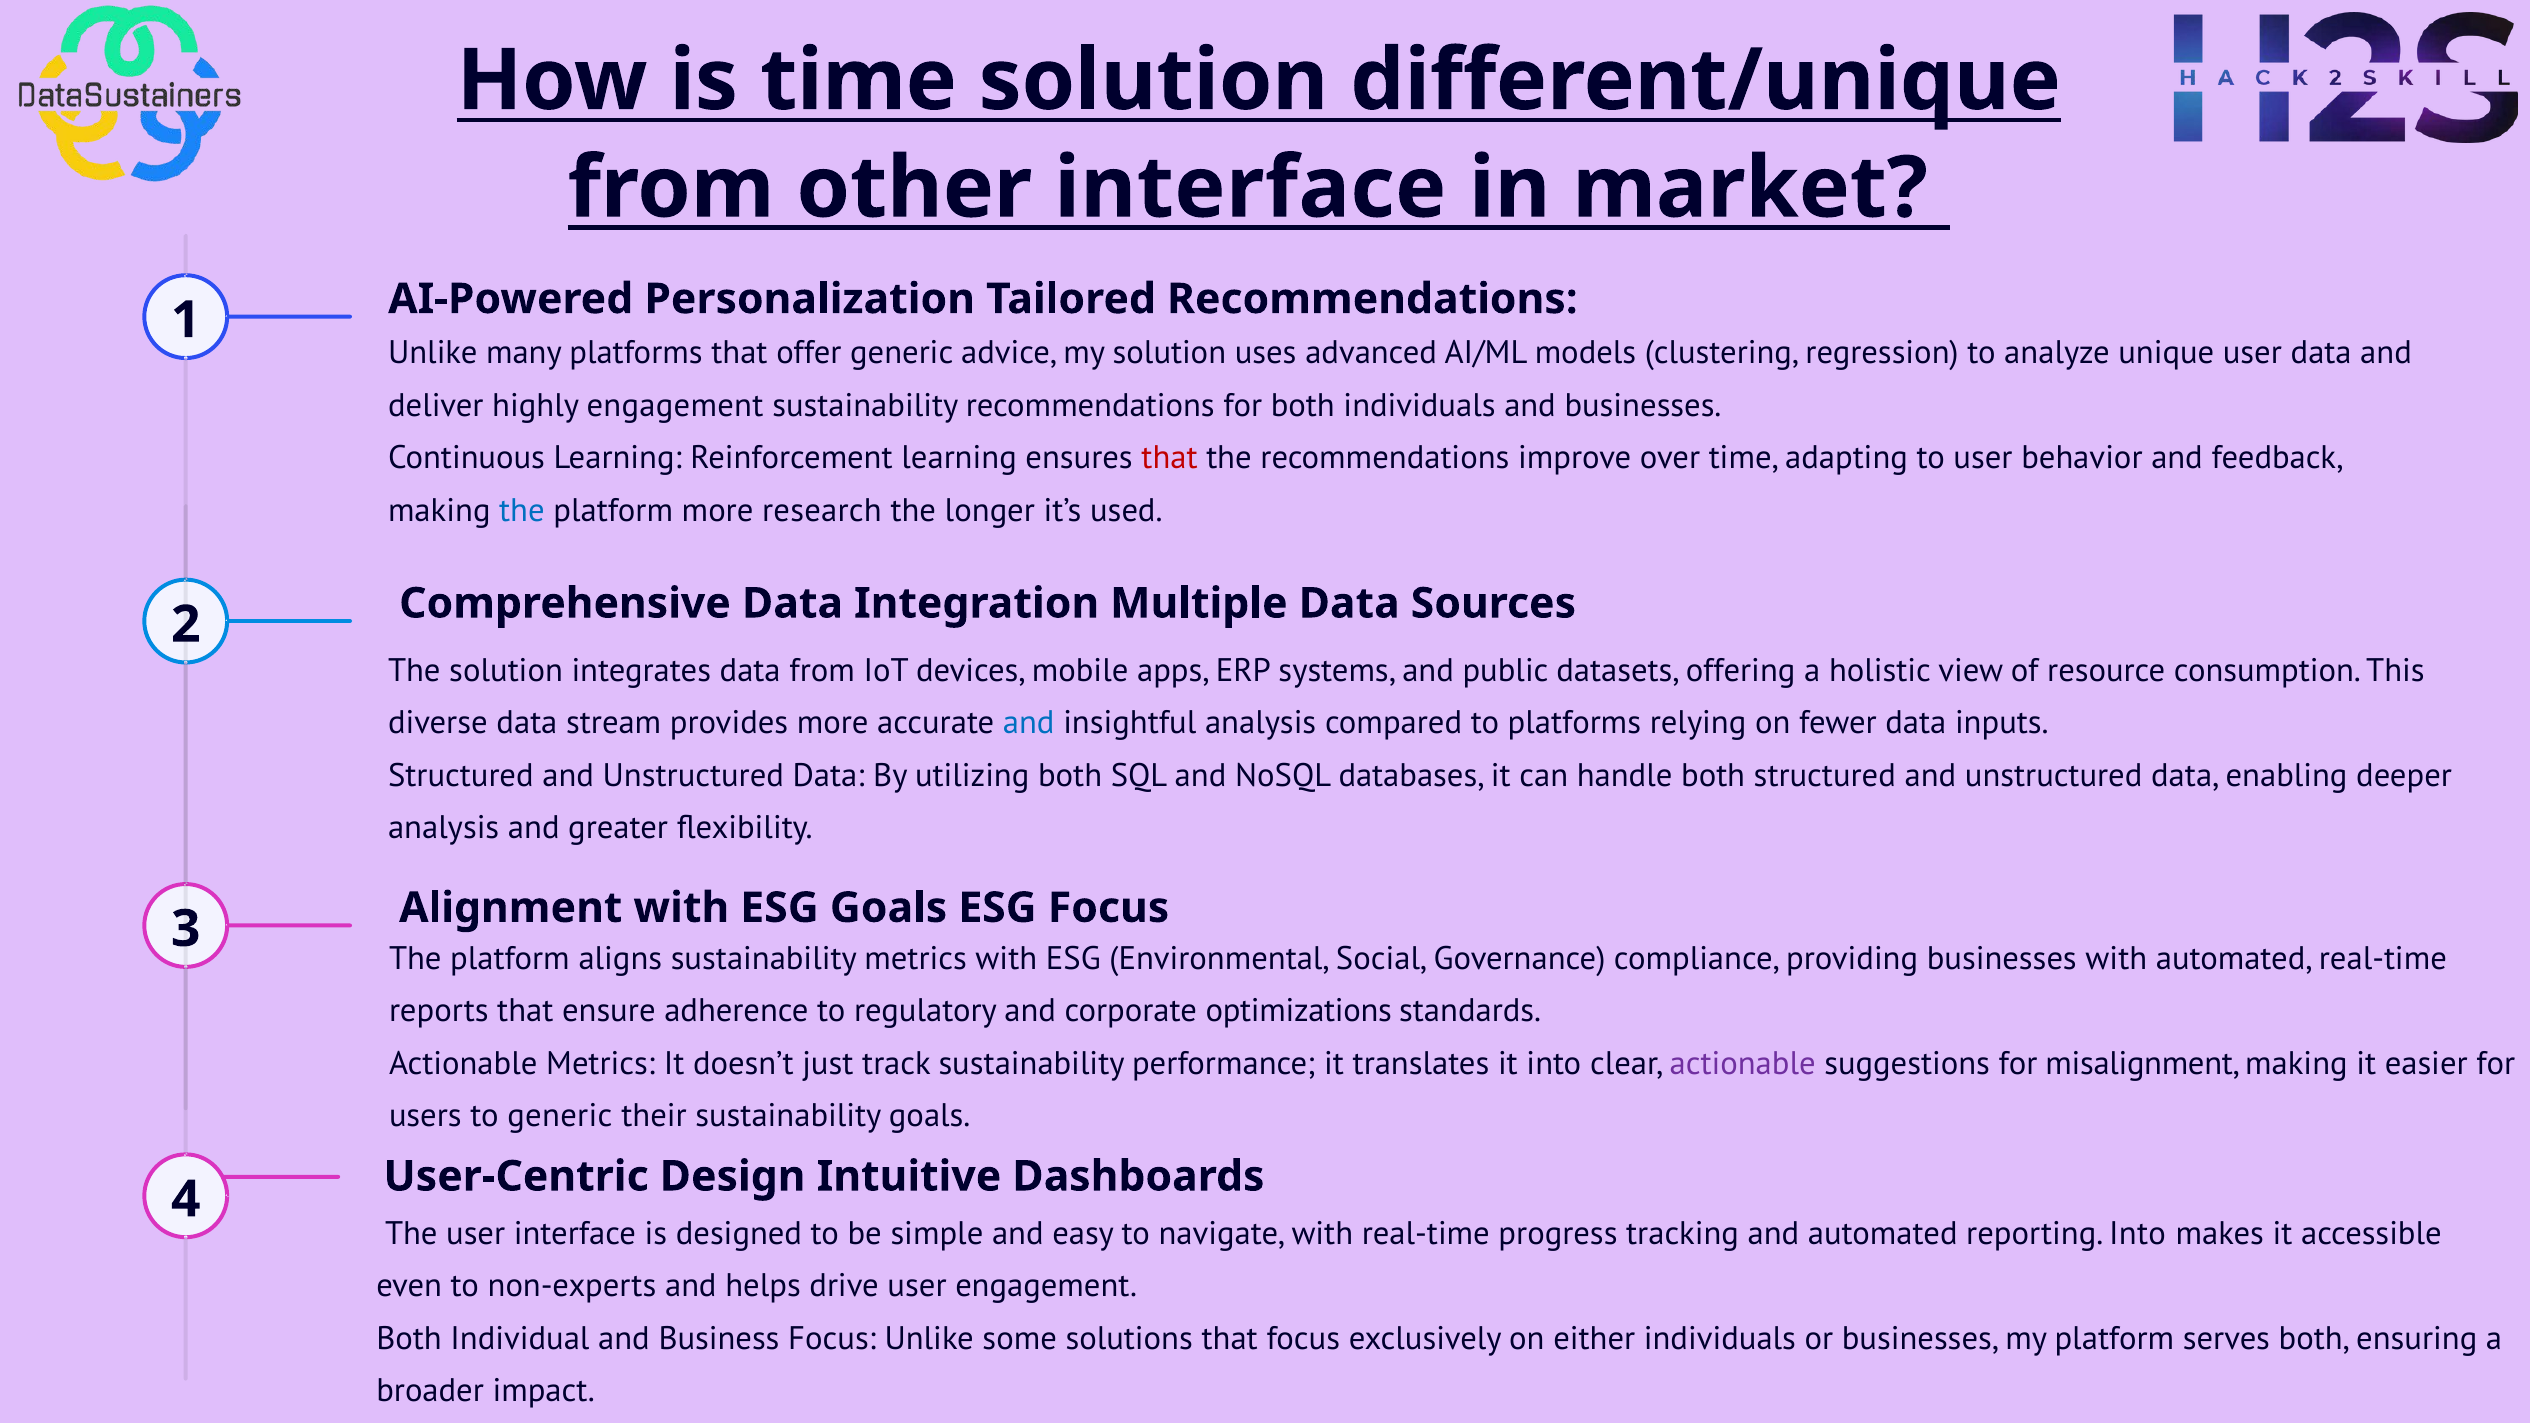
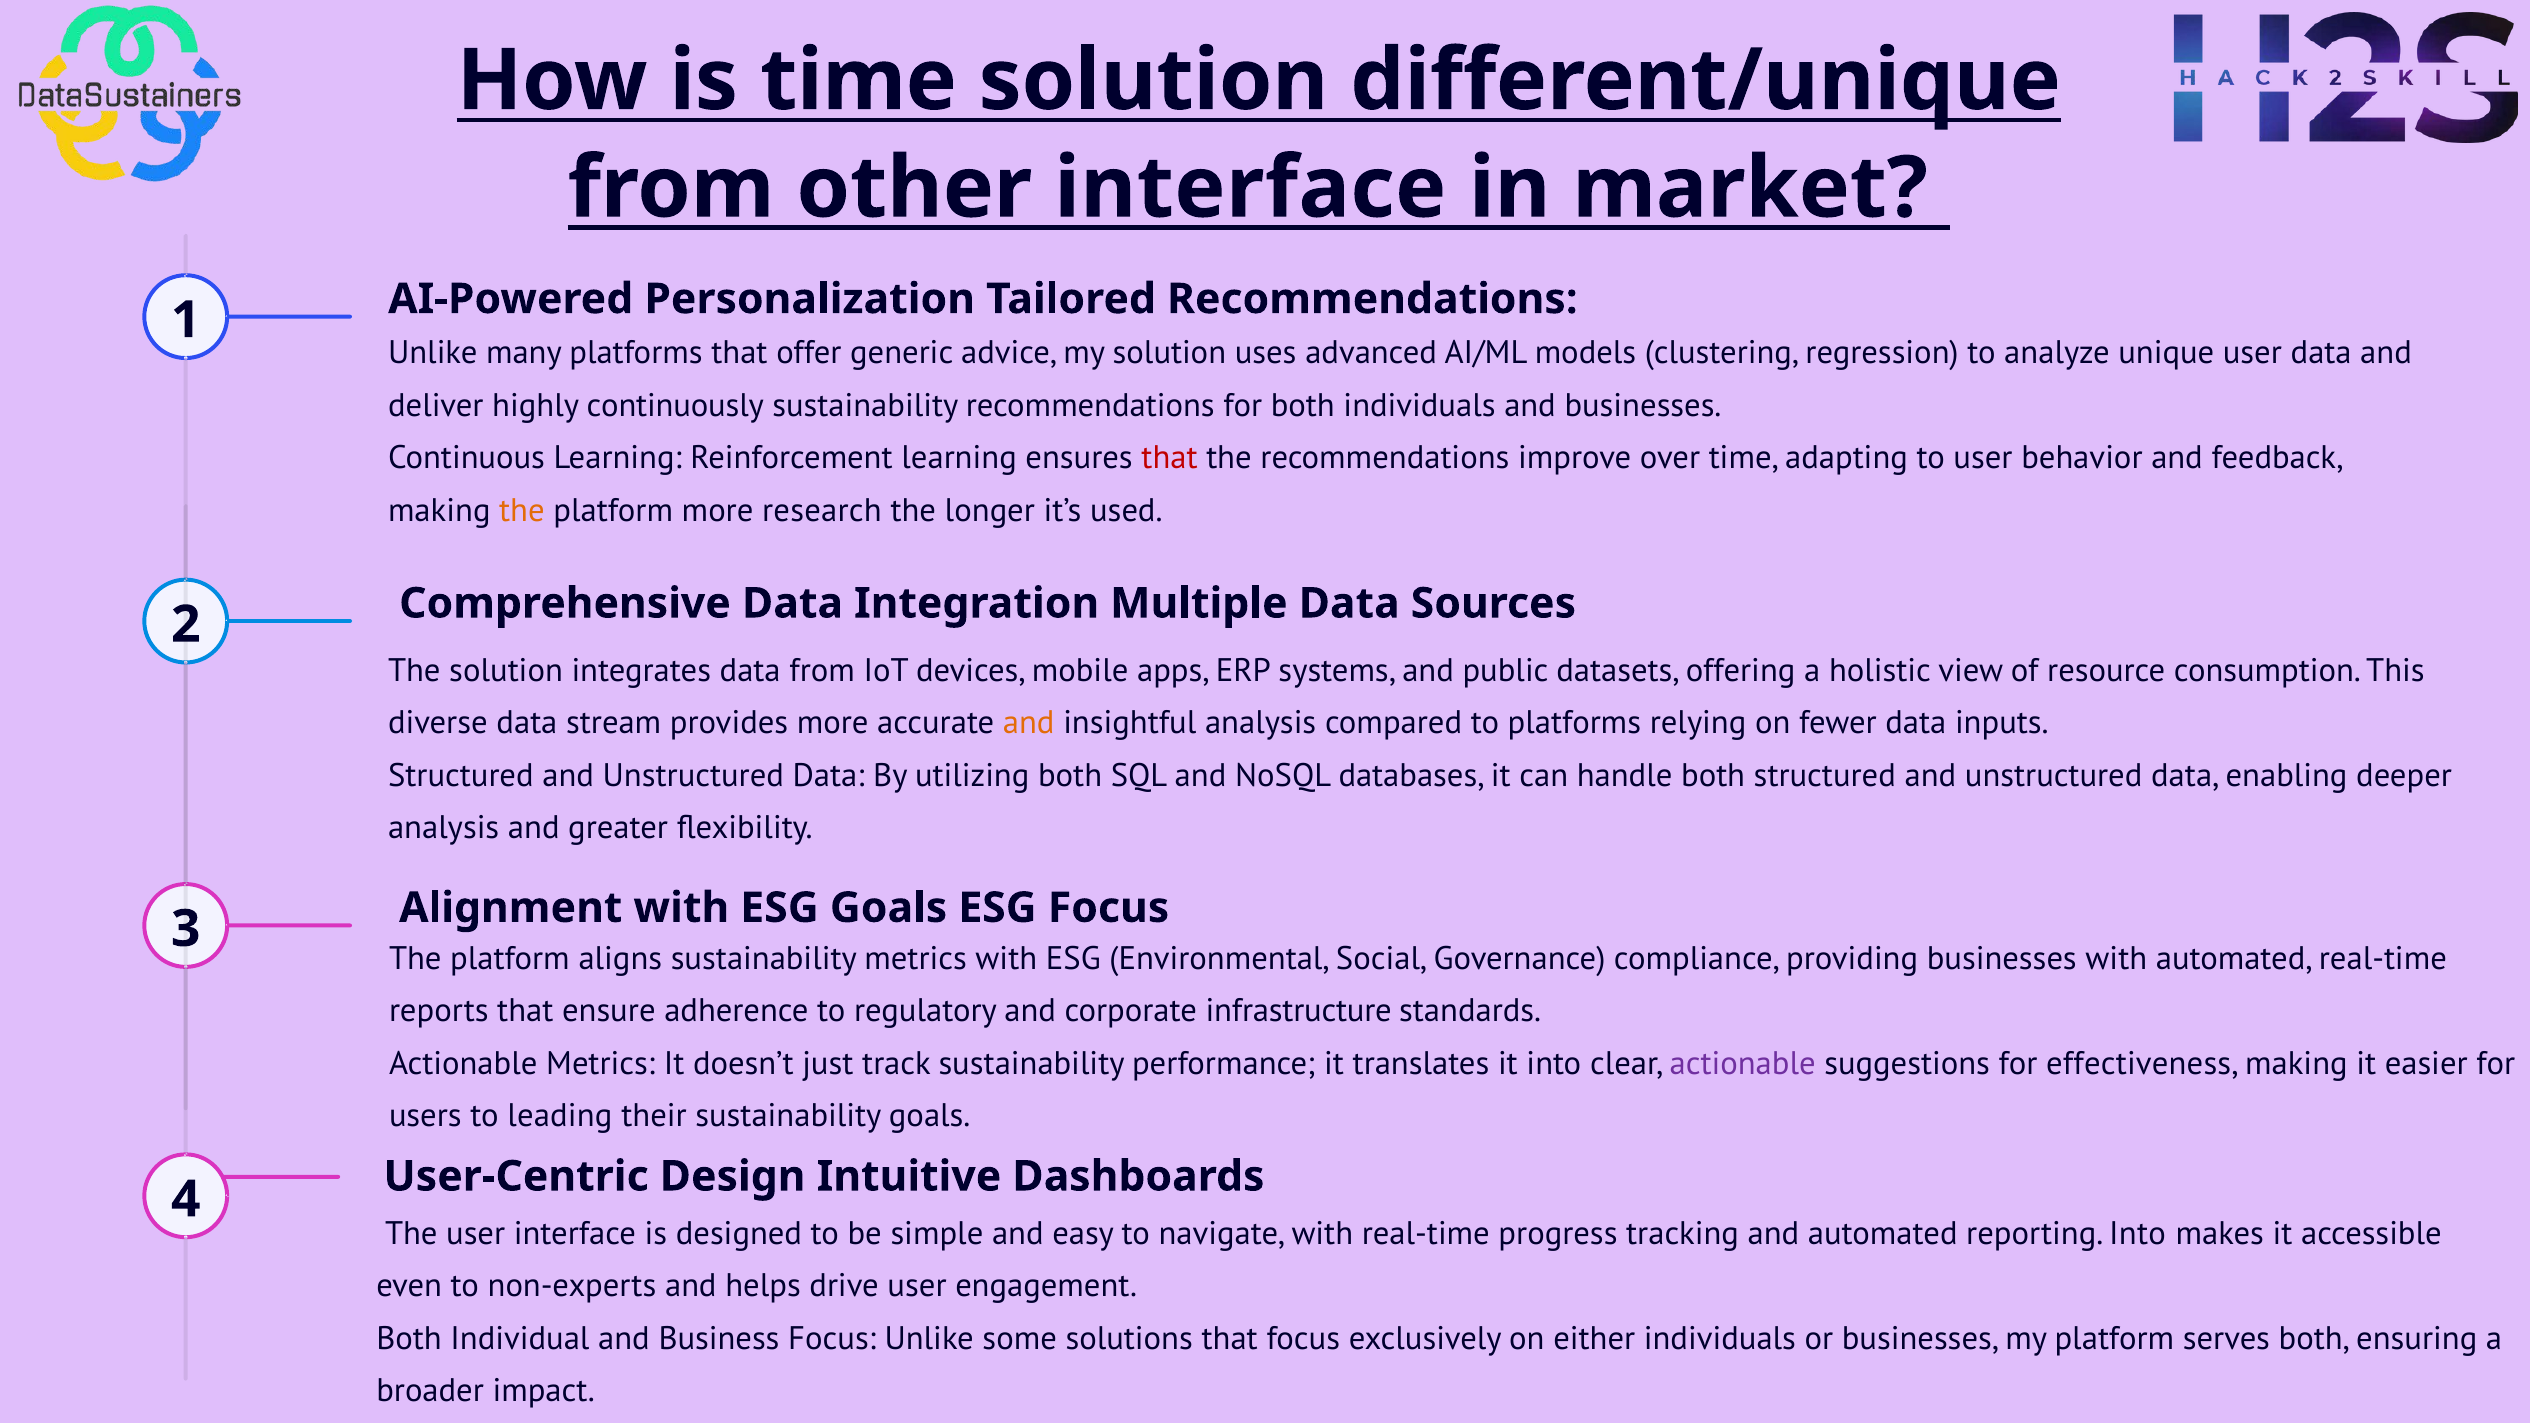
highly engagement: engagement -> continuously
the at (522, 510) colour: blue -> orange
and at (1029, 723) colour: blue -> orange
optimizations: optimizations -> infrastructure
misalignment: misalignment -> effectiveness
to generic: generic -> leading
